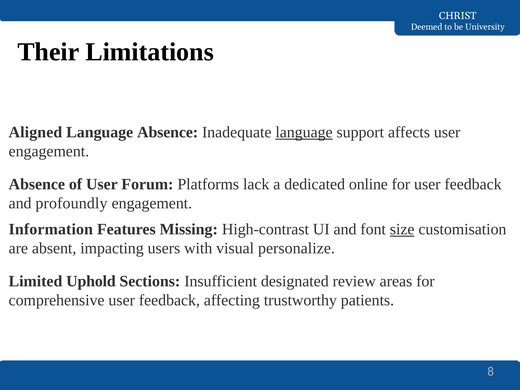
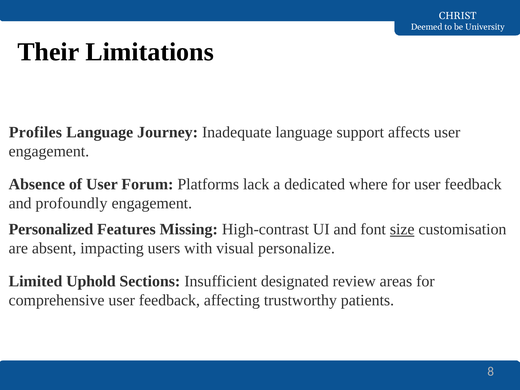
Aligned: Aligned -> Profiles
Language Absence: Absence -> Journey
language at (304, 132) underline: present -> none
online: online -> where
Information: Information -> Personalized
